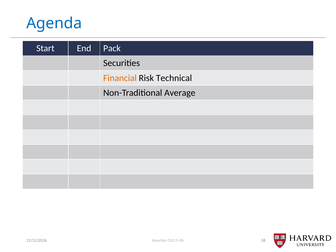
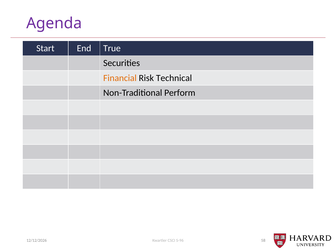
Agenda colour: blue -> purple
Pack: Pack -> True
Average: Average -> Perform
